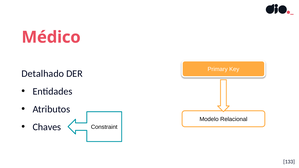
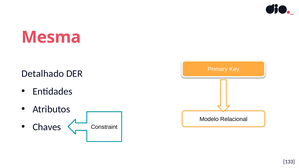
Médico: Médico -> Mesma
